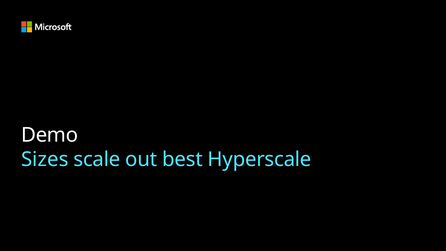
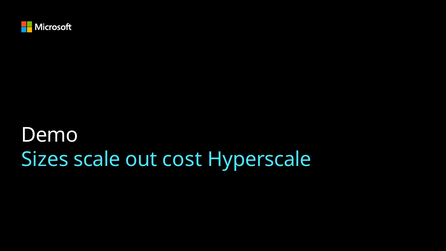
best: best -> cost
